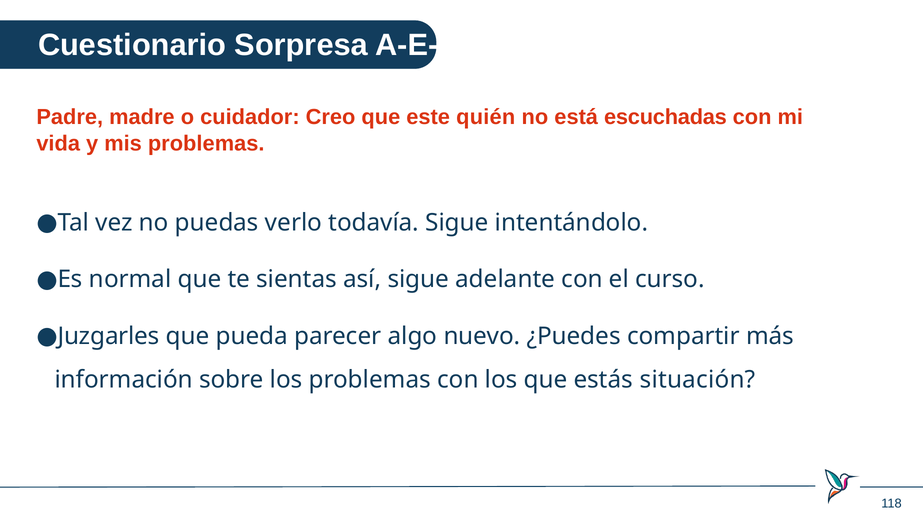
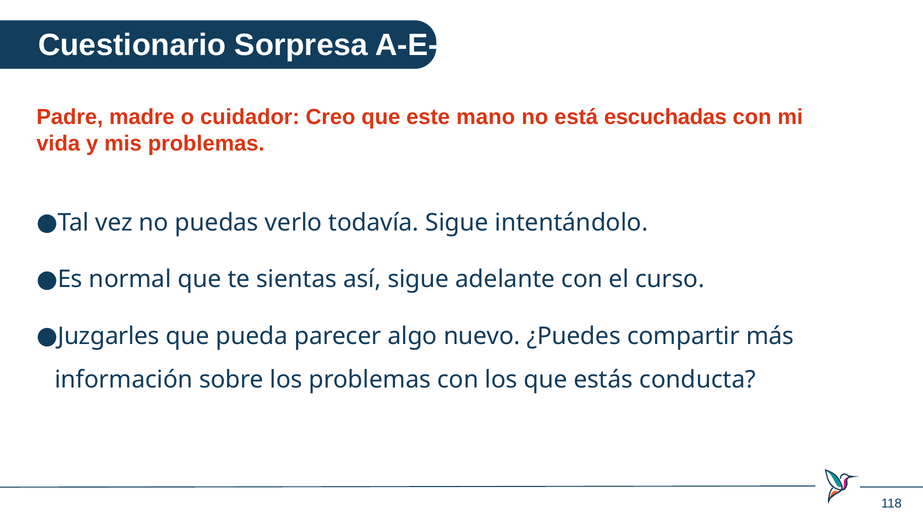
quién: quién -> mano
situación: situación -> conducta
